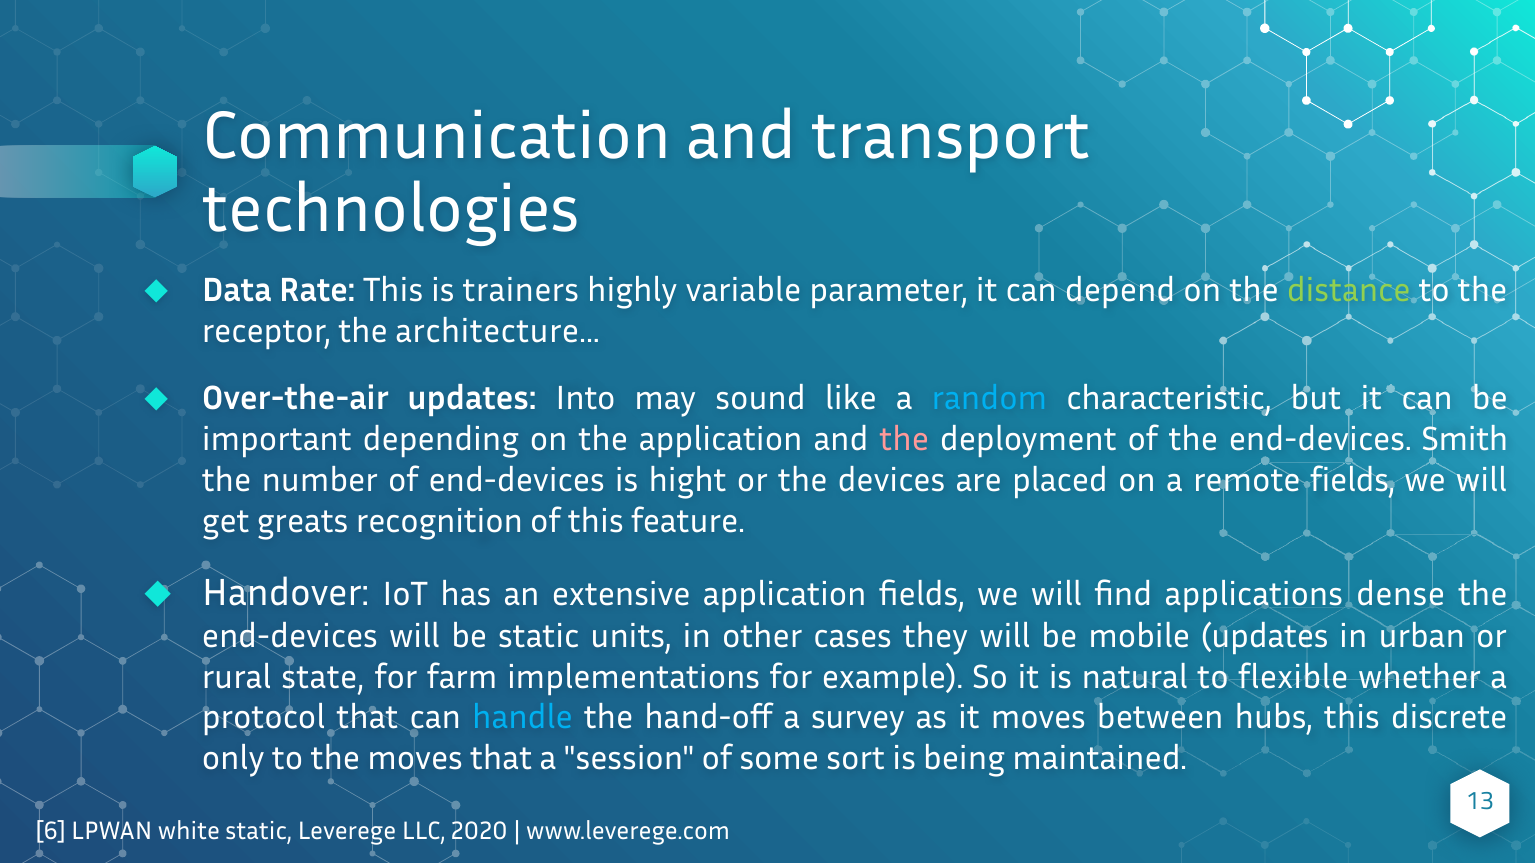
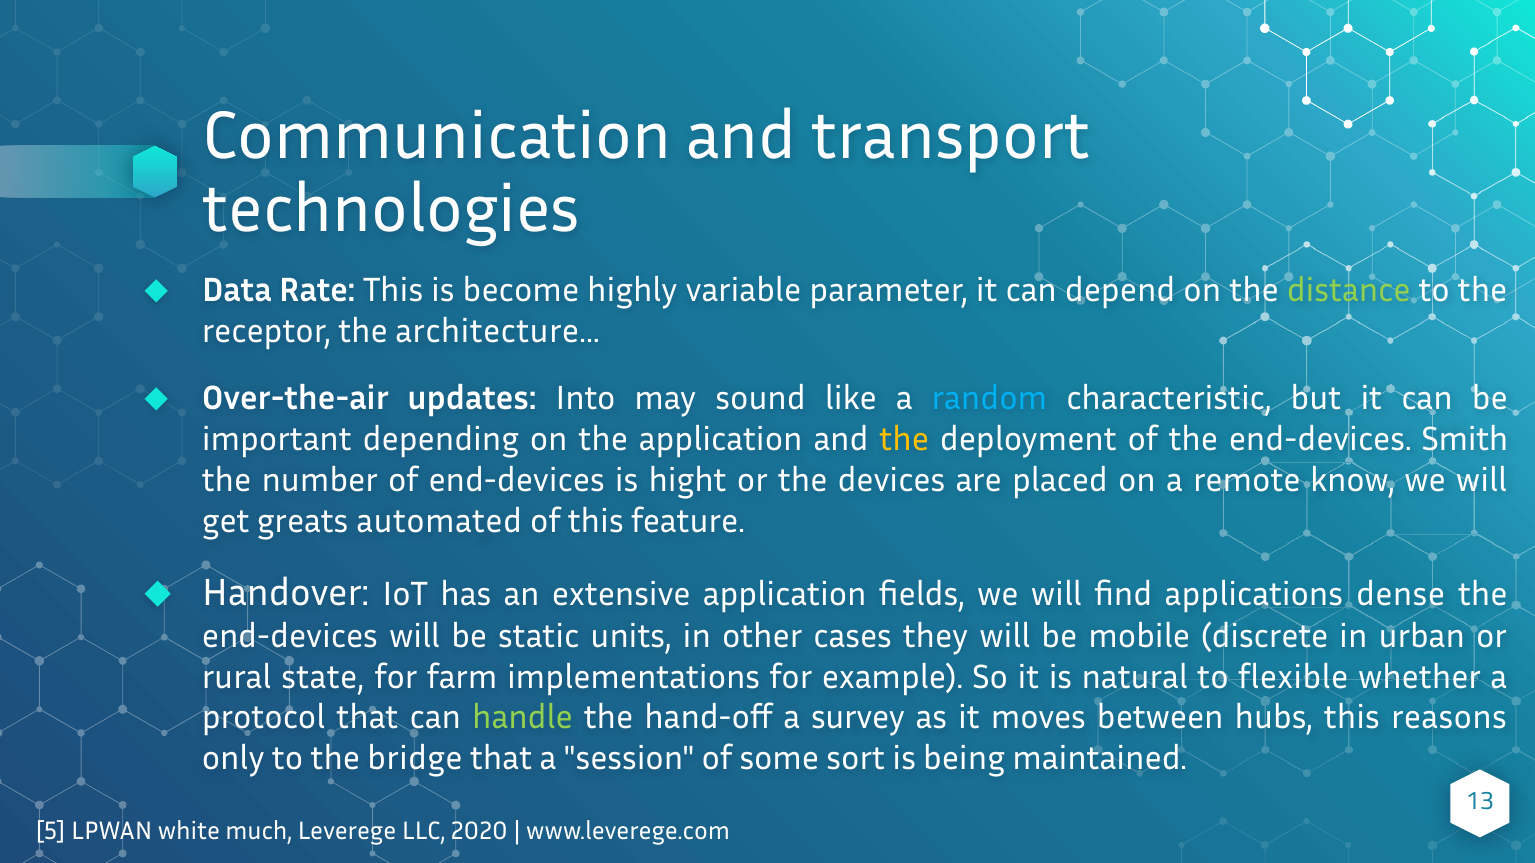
trainers: trainers -> become
the at (904, 439) colour: pink -> yellow
remote fields: fields -> know
recognition: recognition -> automated
mobile updates: updates -> discrete
handle colour: light blue -> light green
discrete: discrete -> reasons
the moves: moves -> bridge
6: 6 -> 5
white static: static -> much
